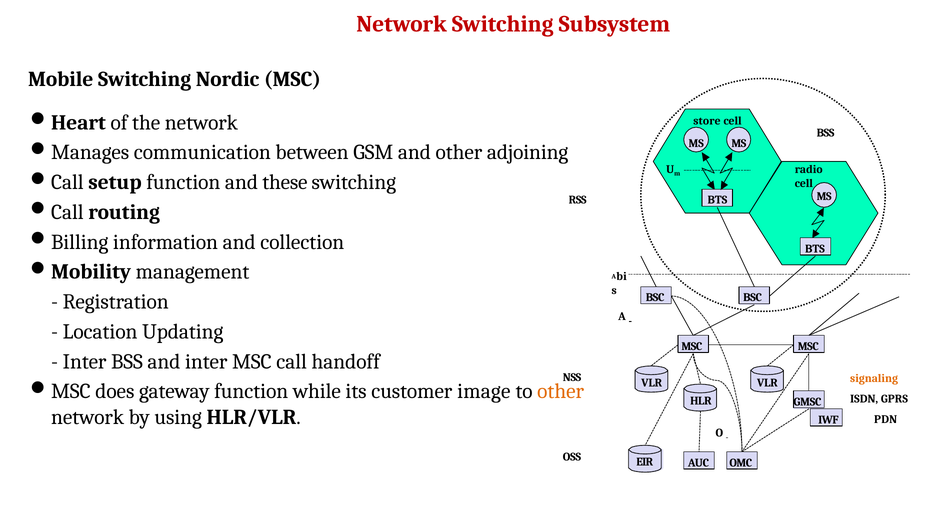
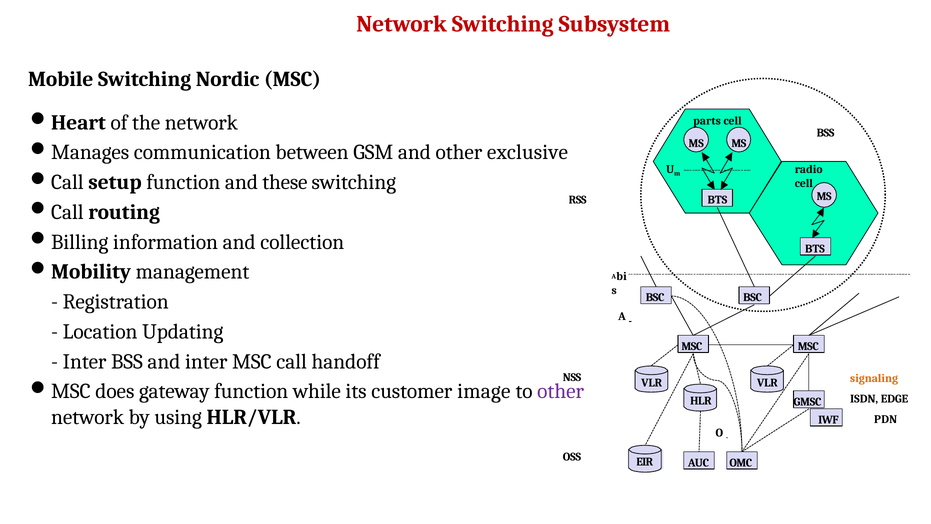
store: store -> parts
adjoining: adjoining -> exclusive
other at (561, 391) colour: orange -> purple
GPRS: GPRS -> EDGE
